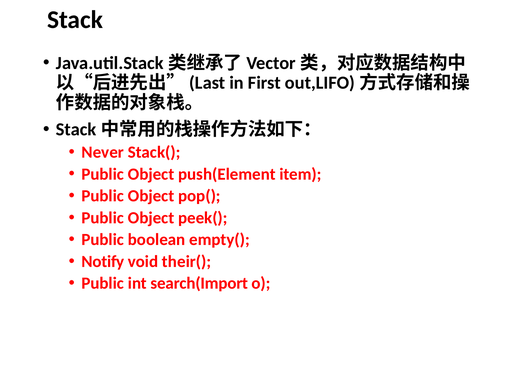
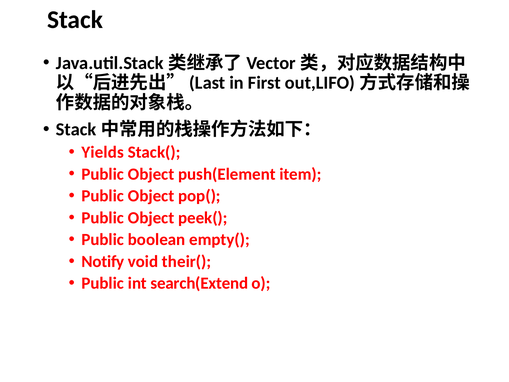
Never: Never -> Yields
search(Import: search(Import -> search(Extend
